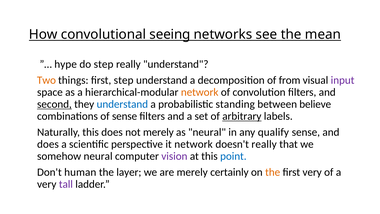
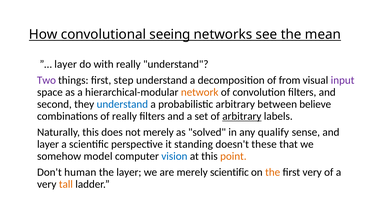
hype at (66, 64): hype -> layer
do step: step -> with
Two colour: orange -> purple
second underline: present -> none
probabilistic standing: standing -> arbitrary
of sense: sense -> really
as neural: neural -> solved
does at (48, 144): does -> layer
it network: network -> standing
doesn't really: really -> these
somehow neural: neural -> model
vision colour: purple -> blue
point colour: blue -> orange
merely certainly: certainly -> scientific
tall colour: purple -> orange
